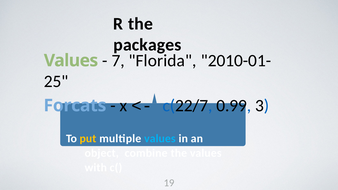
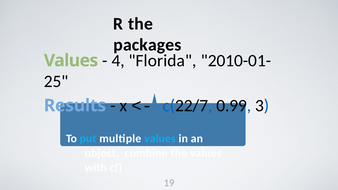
7: 7 -> 4
Forcats: Forcats -> Results
put colour: yellow -> light blue
